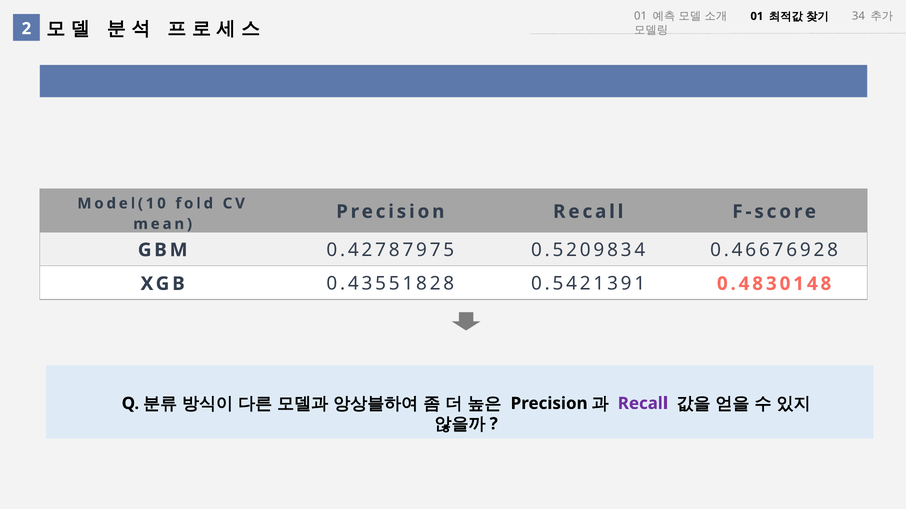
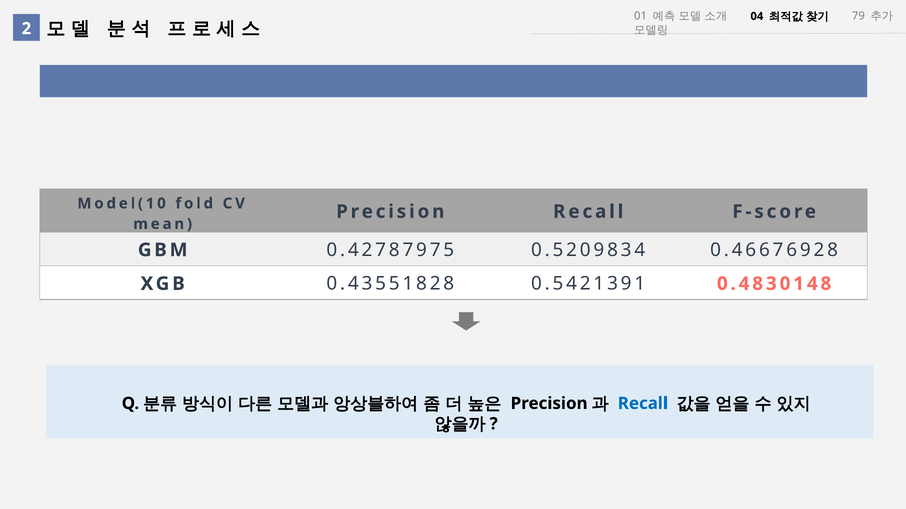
01 at (757, 16): 01 -> 04
34: 34 -> 79
Recall at (643, 404) colour: purple -> blue
